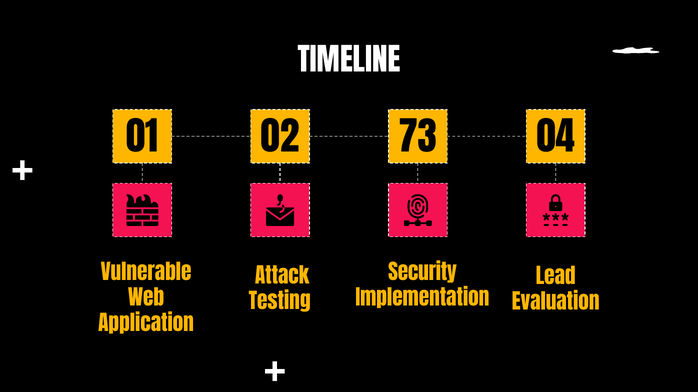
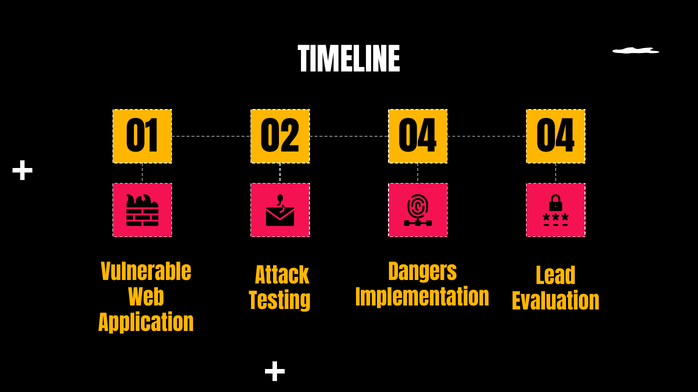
02 73: 73 -> 04
Security: Security -> Dangers
